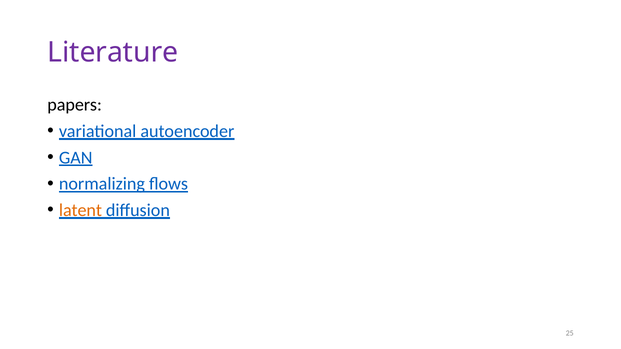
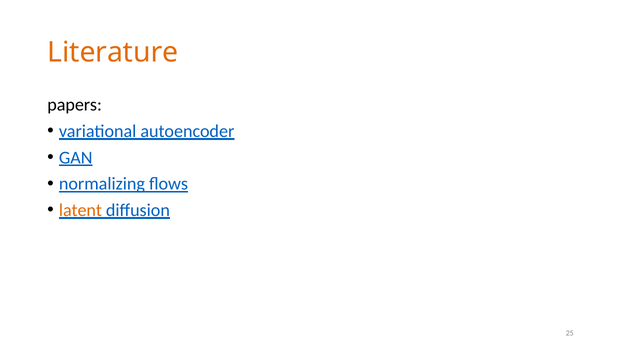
Literature colour: purple -> orange
